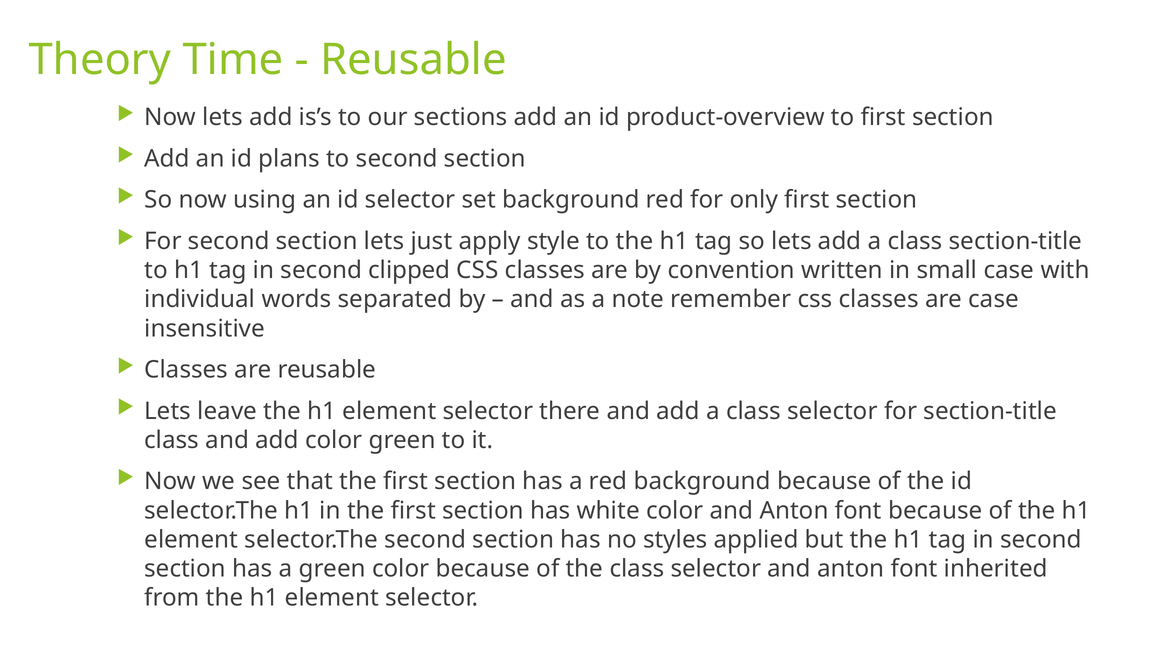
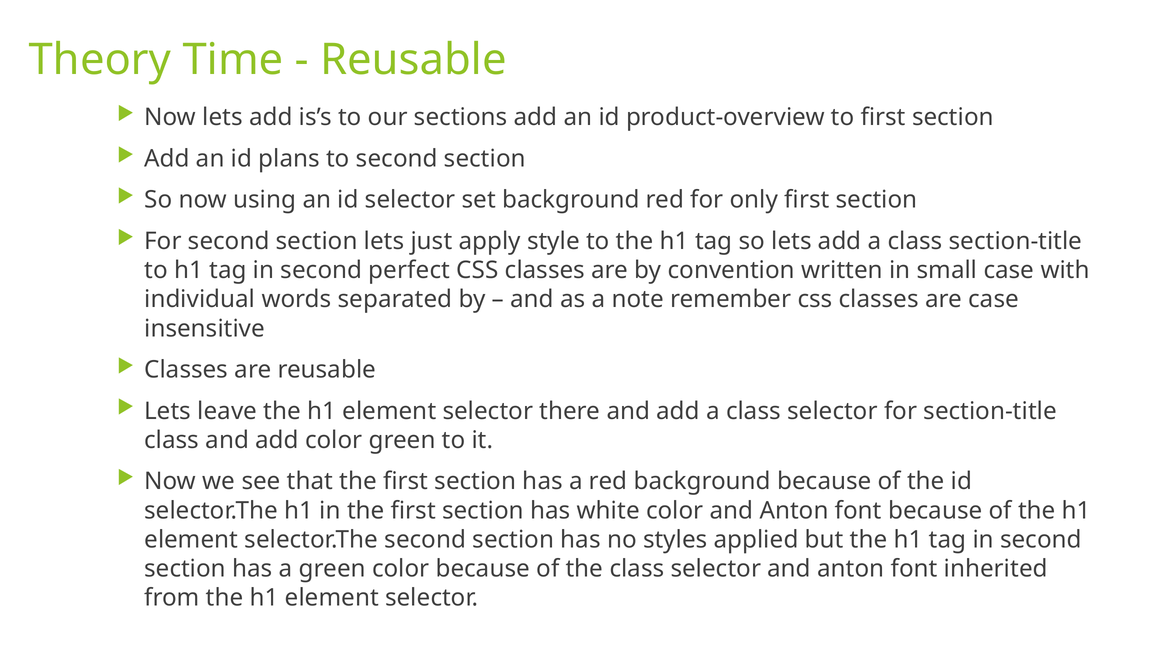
clipped: clipped -> perfect
